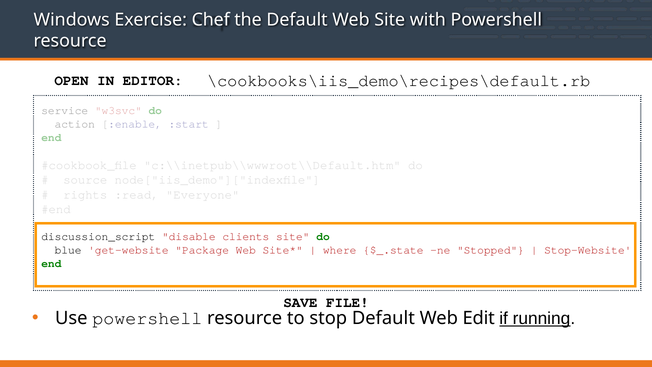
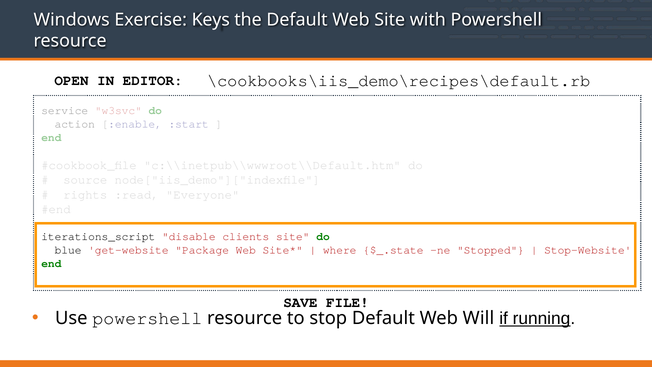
Chef: Chef -> Keys
discussion_script: discussion_script -> iterations_script
Edit: Edit -> Will
